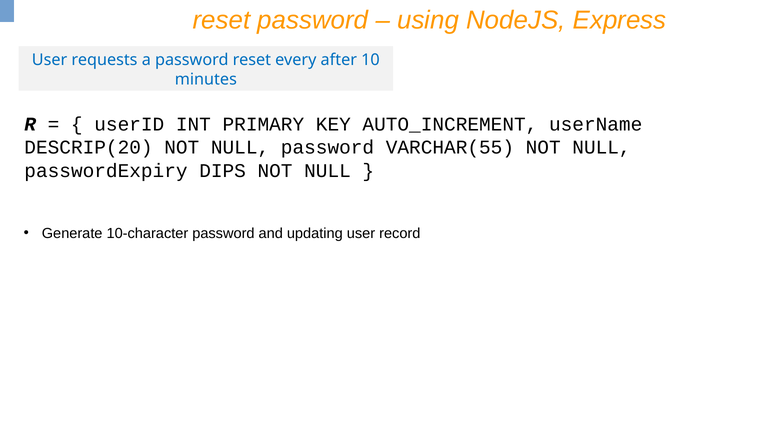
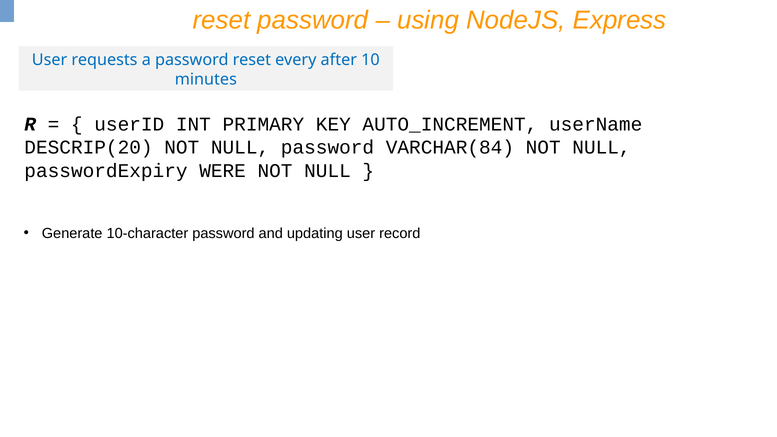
VARCHAR(55: VARCHAR(55 -> VARCHAR(84
DIPS: DIPS -> WERE
